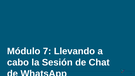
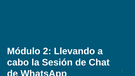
7: 7 -> 2
